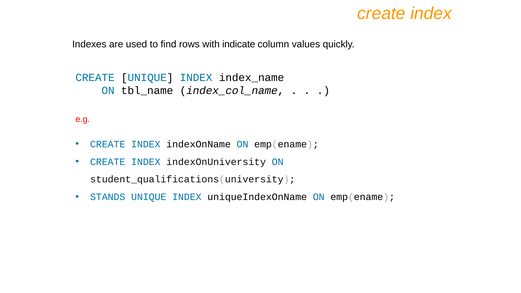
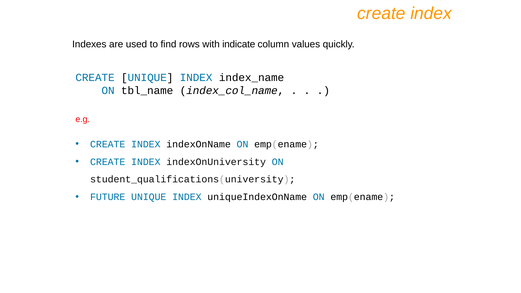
STANDS: STANDS -> FUTURE
